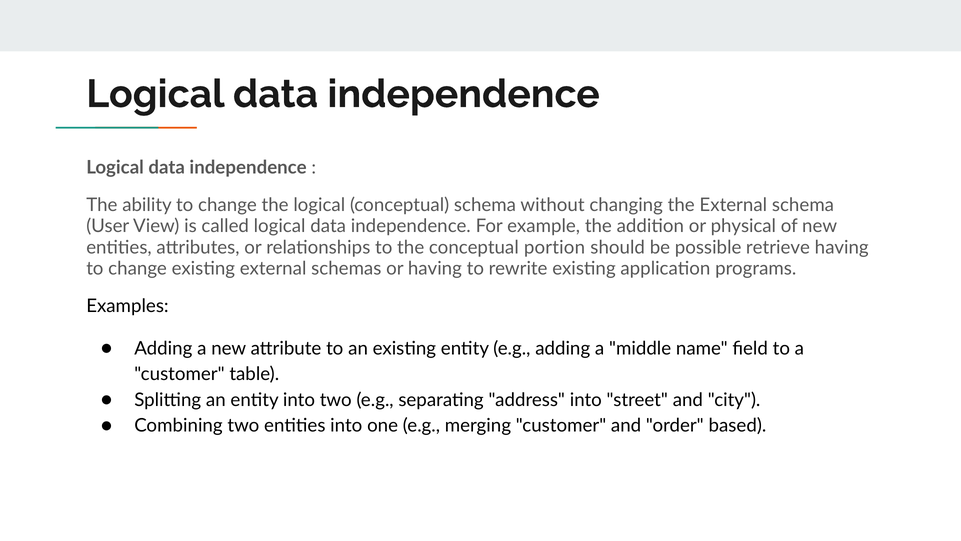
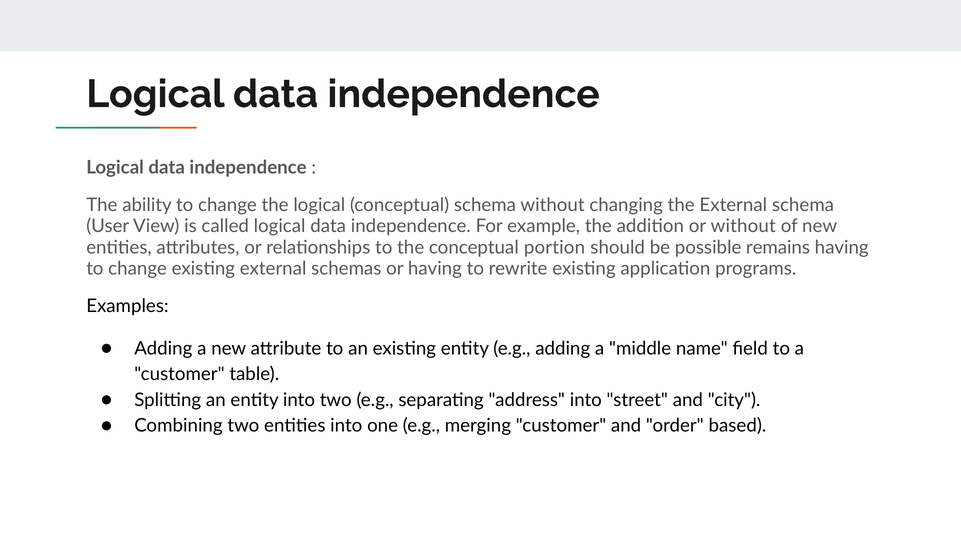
or physical: physical -> without
retrieve: retrieve -> remains
